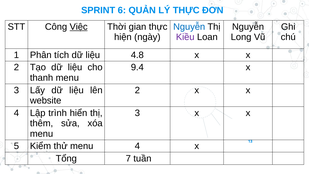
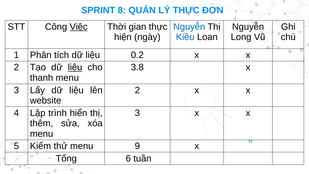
6: 6 -> 8
Kiều colour: purple -> blue
4.8: 4.8 -> 0.2
liệu at (75, 67) underline: none -> present
9.4: 9.4 -> 3.8
menu 4: 4 -> 9
7: 7 -> 6
